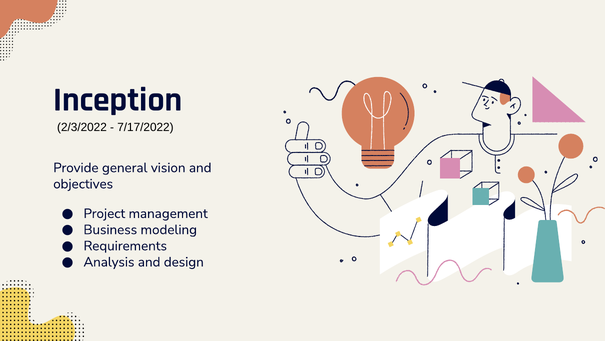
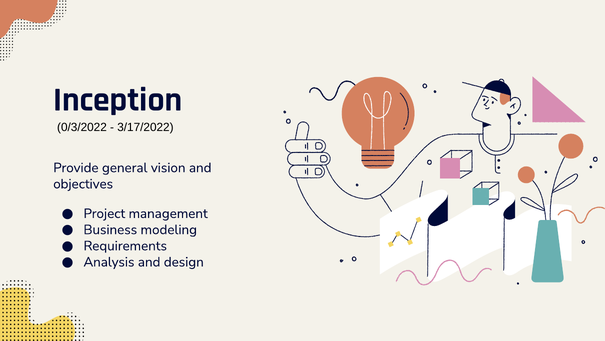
2/3/2022: 2/3/2022 -> 0/3/2022
7/17/2022: 7/17/2022 -> 3/17/2022
